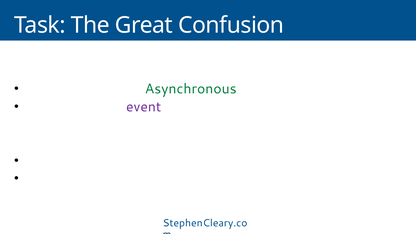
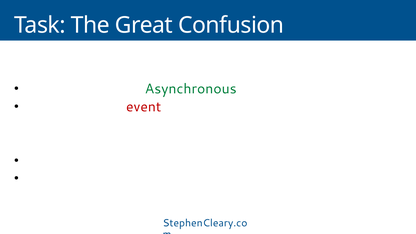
event colour: purple -> red
